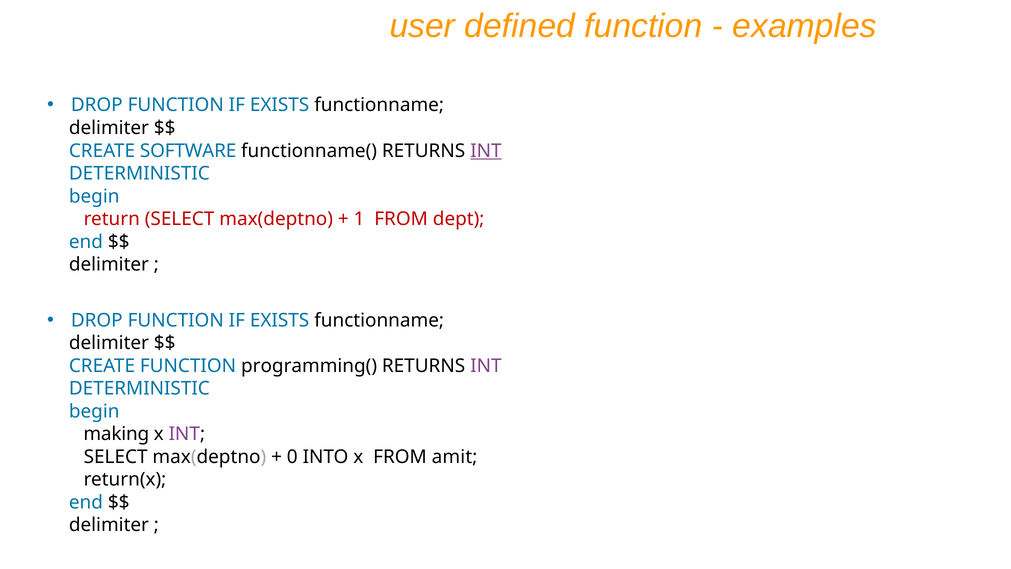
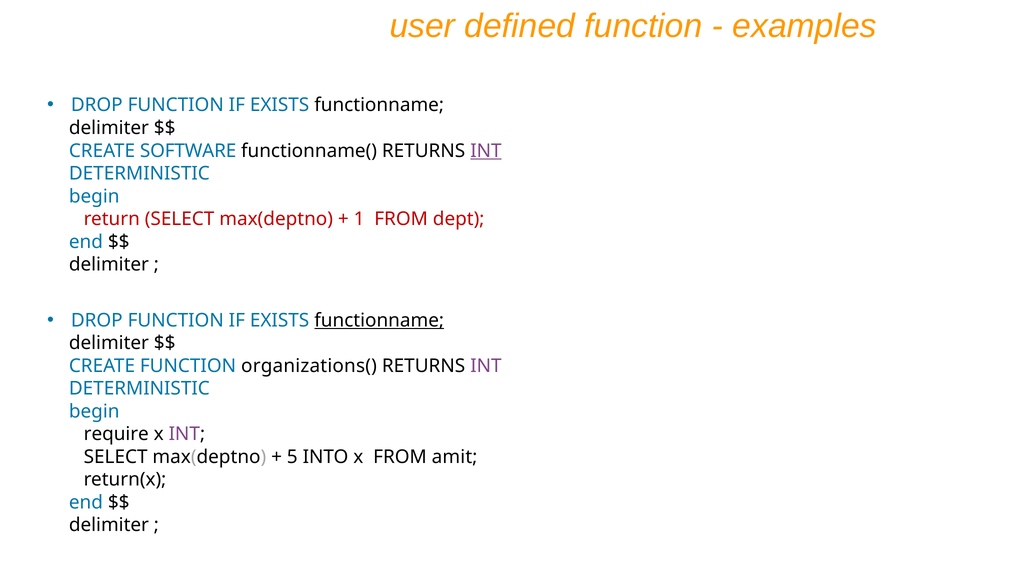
functionname at (379, 320) underline: none -> present
programming(: programming( -> organizations(
making: making -> require
0: 0 -> 5
